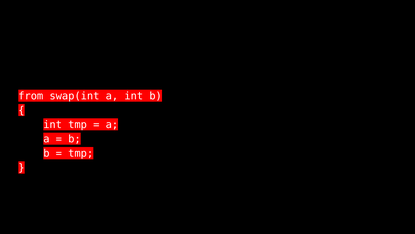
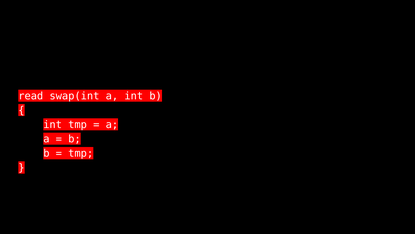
from: from -> read
